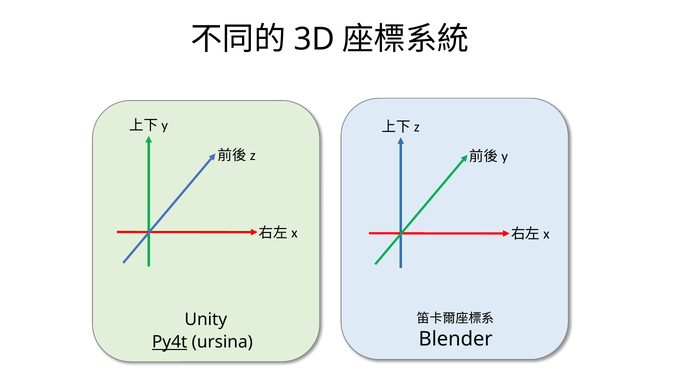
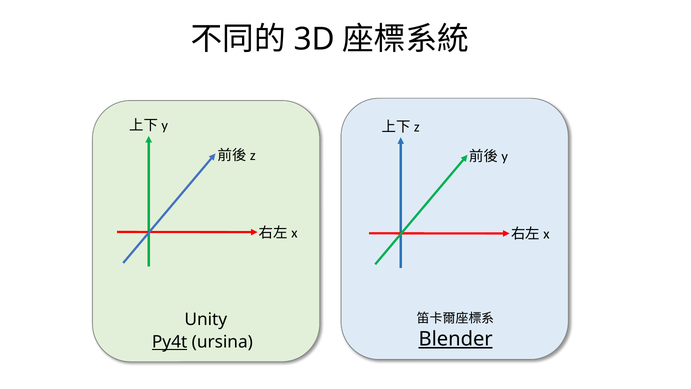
Blender underline: none -> present
